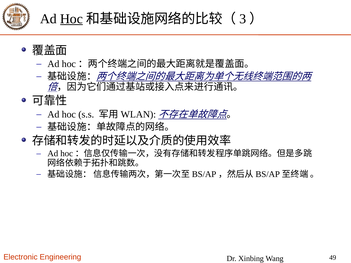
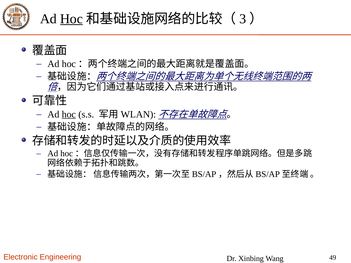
hoc at (69, 114) underline: none -> present
